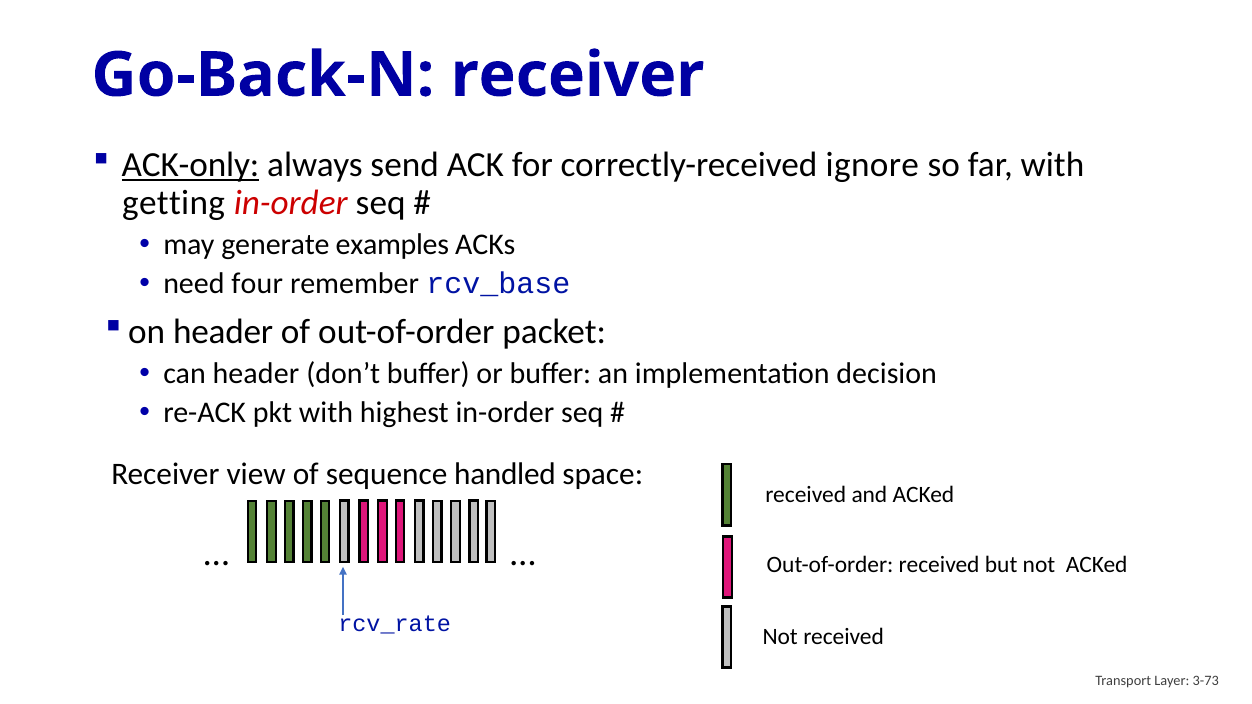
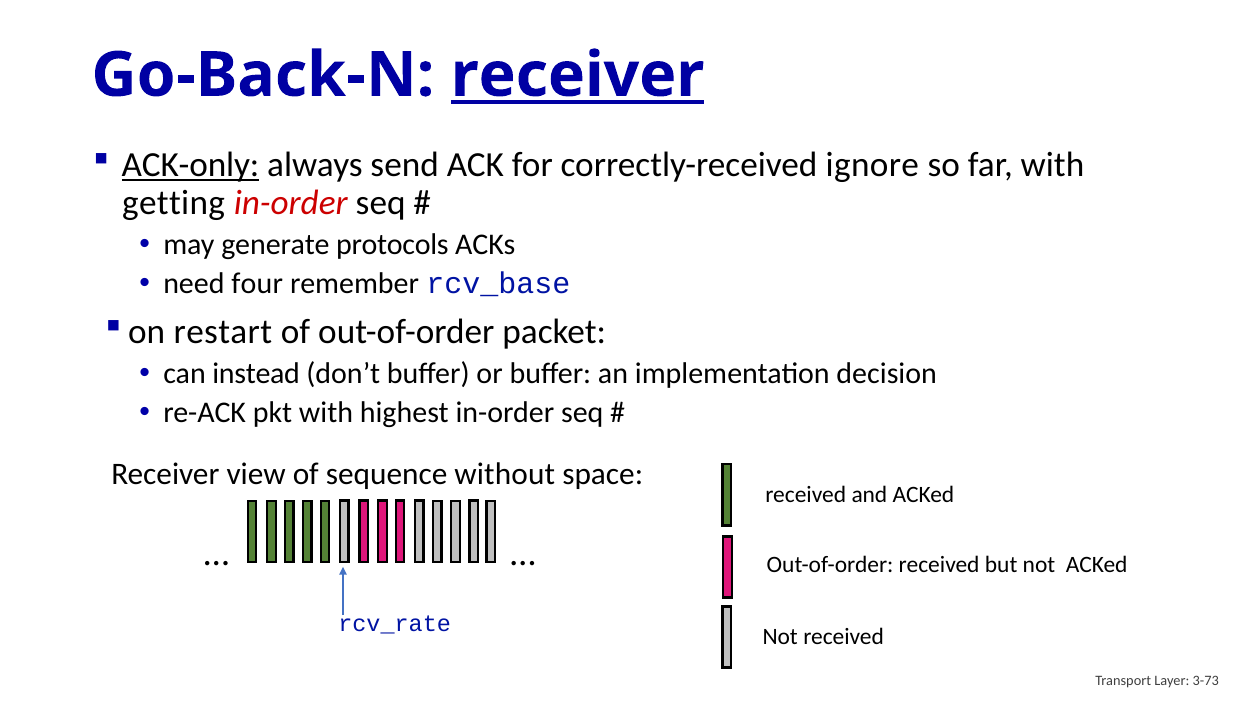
receiver at (577, 75) underline: none -> present
examples: examples -> protocols
on header: header -> restart
can header: header -> instead
handled: handled -> without
